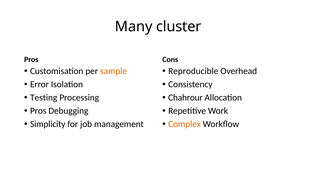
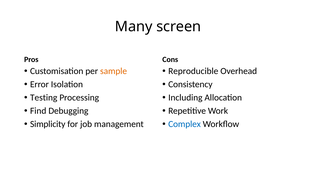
cluster: cluster -> screen
Chahrour: Chahrour -> Including
Pros at (38, 111): Pros -> Find
Complex colour: orange -> blue
